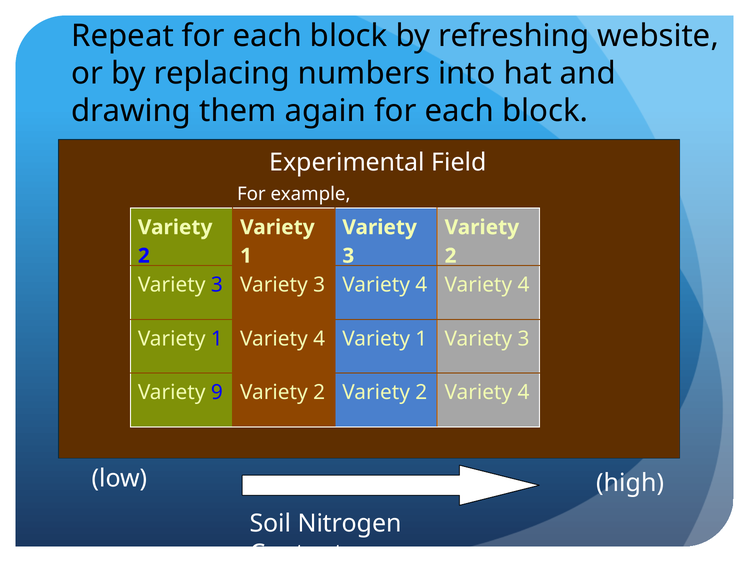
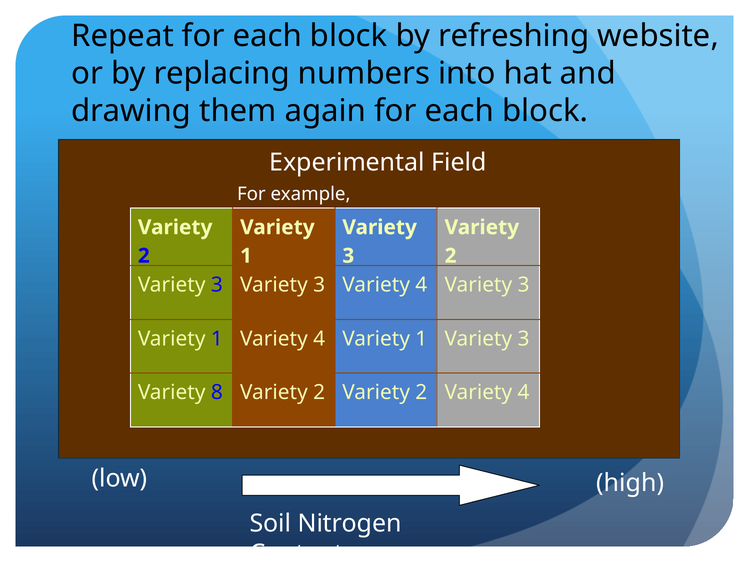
4 Variety 4: 4 -> 3
9: 9 -> 8
